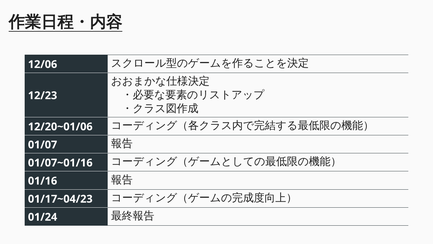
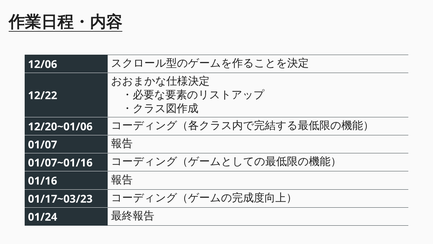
12/23: 12/23 -> 12/22
01/17~04/23: 01/17~04/23 -> 01/17~03/23
